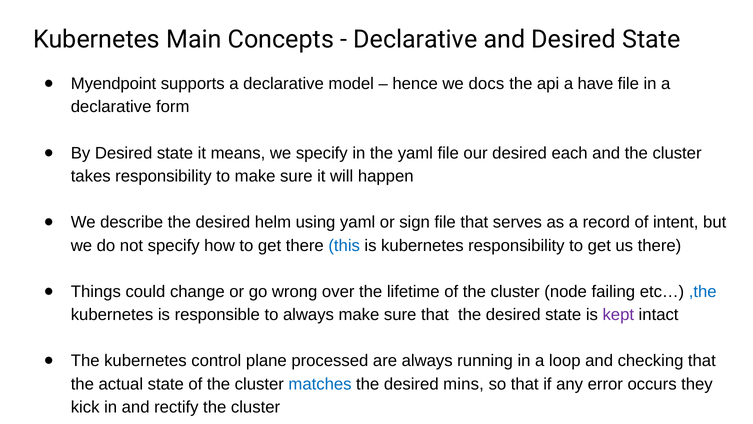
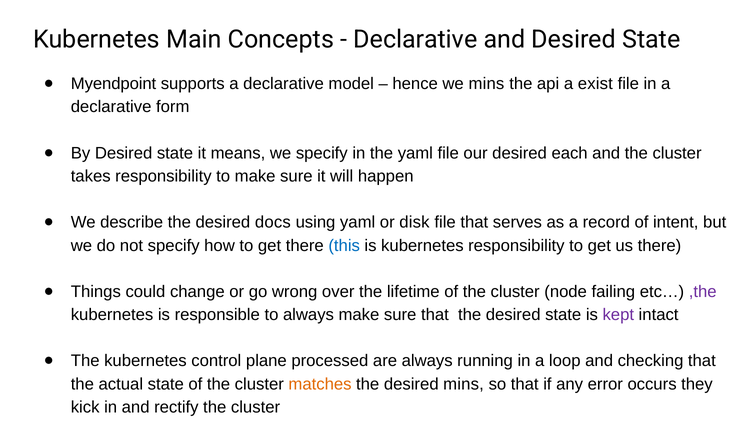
we docs: docs -> mins
have: have -> exist
helm: helm -> docs
sign: sign -> disk
,the colour: blue -> purple
matches colour: blue -> orange
